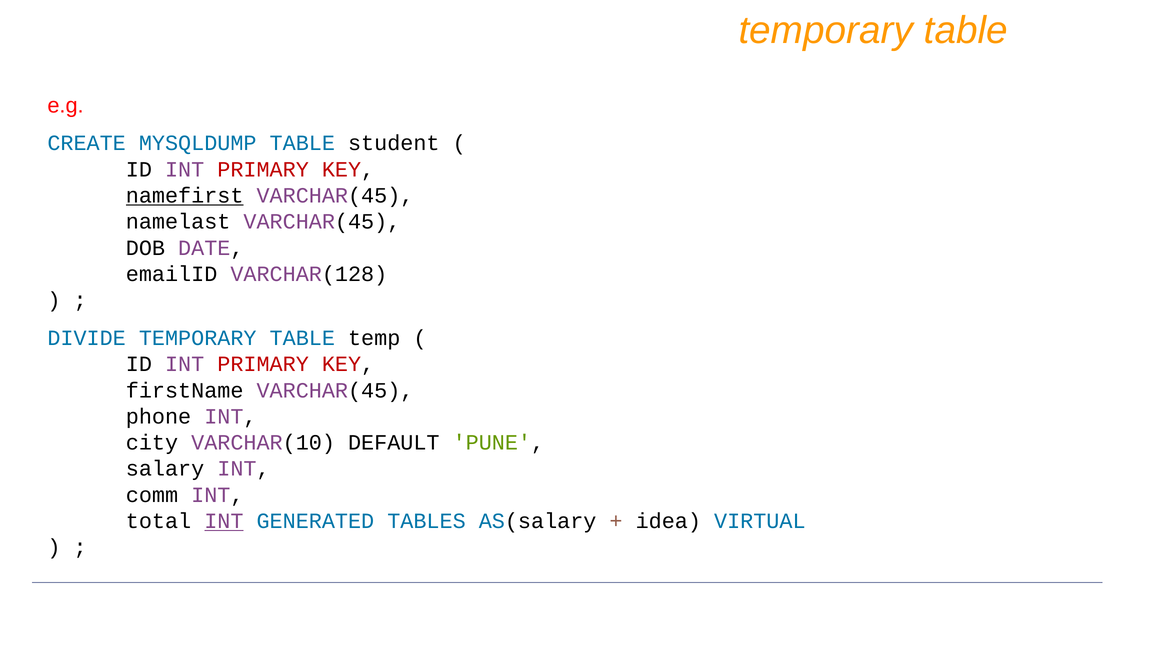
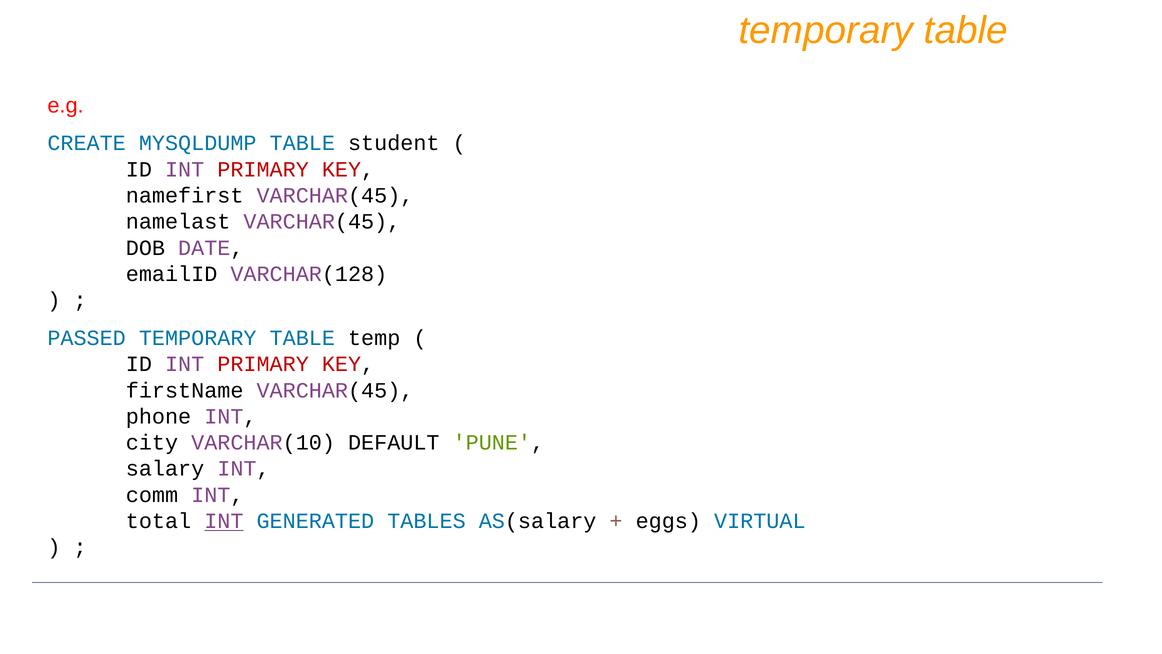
namefirst underline: present -> none
DIVIDE: DIVIDE -> PASSED
idea: idea -> eggs
